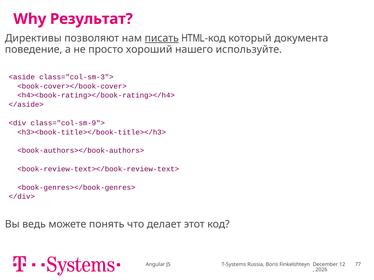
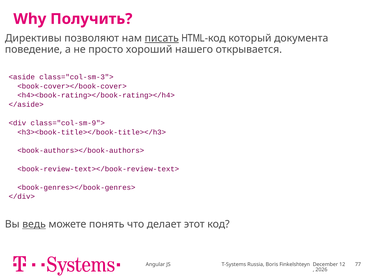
Результат: Результат -> Получить
используйте: используйте -> открывается
ведь underline: none -> present
